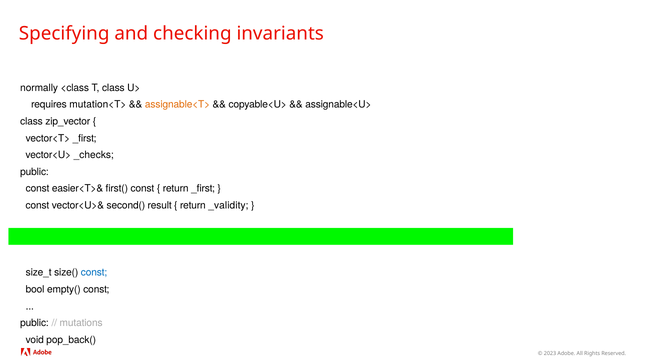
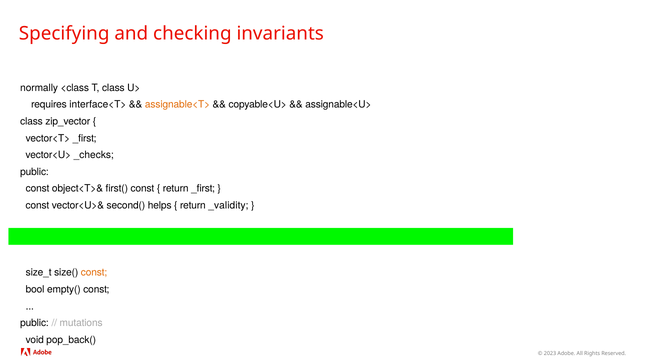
mutation<T>: mutation<T> -> interface<T>
easier<T>&: easier<T>& -> object<T>&
result: result -> helps
const at (94, 273) colour: blue -> orange
